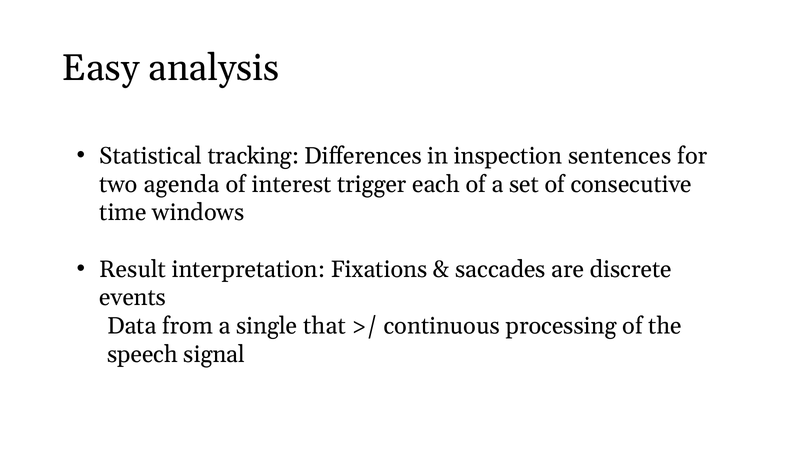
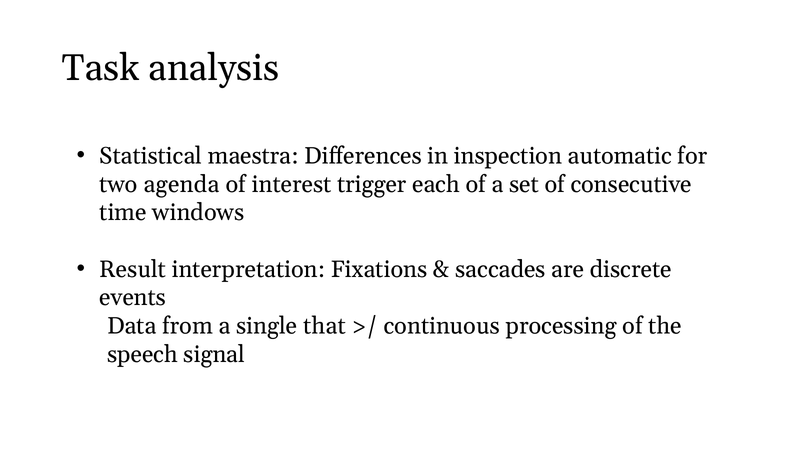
Easy: Easy -> Task
tracking: tracking -> maestra
sentences: sentences -> automatic
